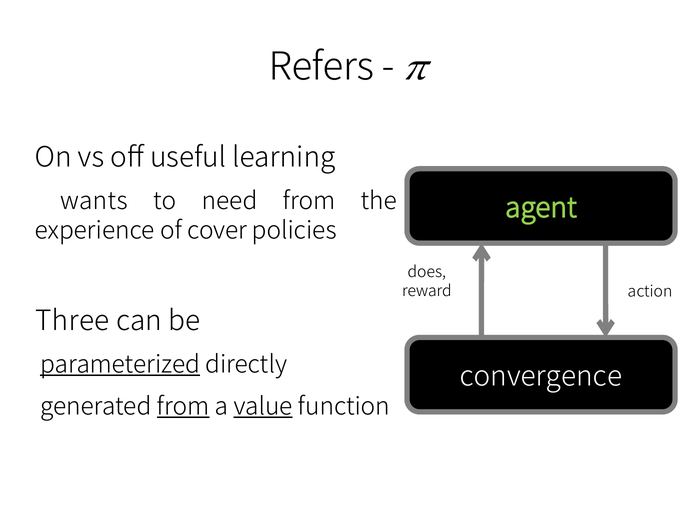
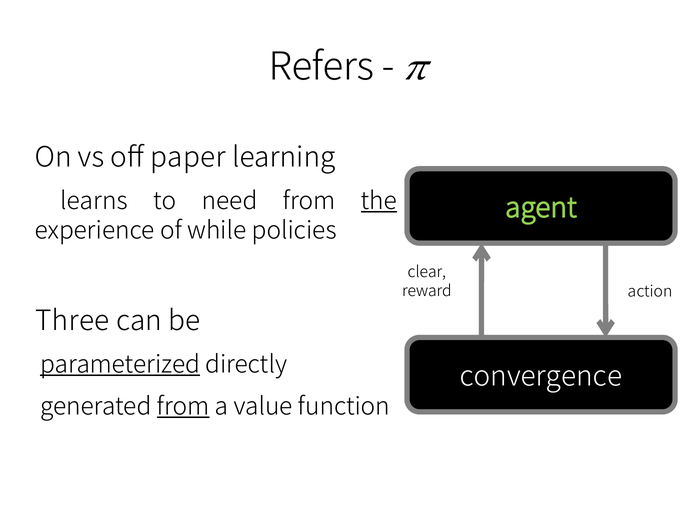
useful: useful -> paper
wants: wants -> learns
the underline: none -> present
cover: cover -> while
does: does -> clear
value underline: present -> none
